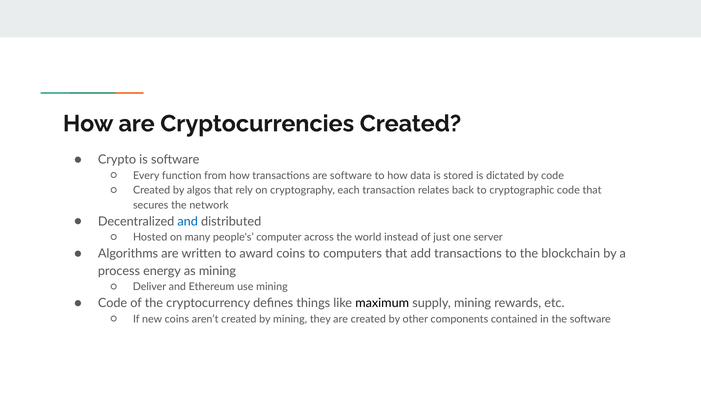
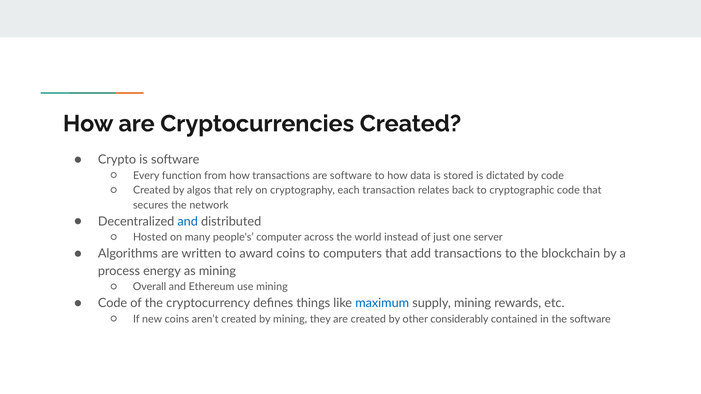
Deliver: Deliver -> Overall
maximum colour: black -> blue
components: components -> considerably
